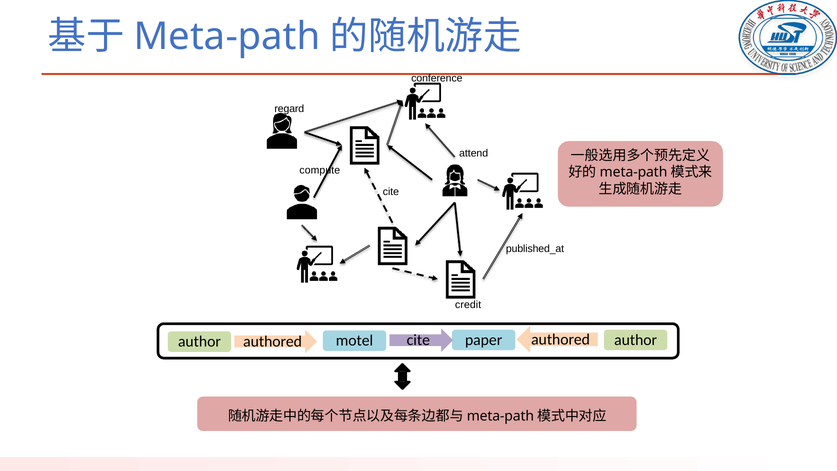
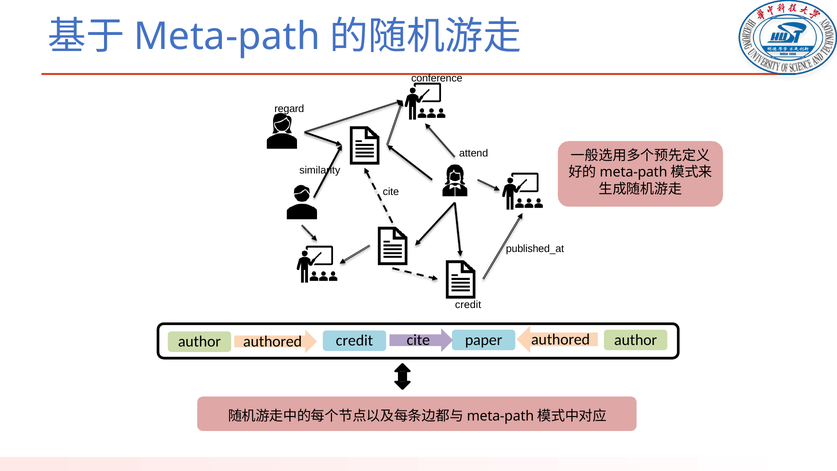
compute: compute -> similarity
author motel: motel -> credit
